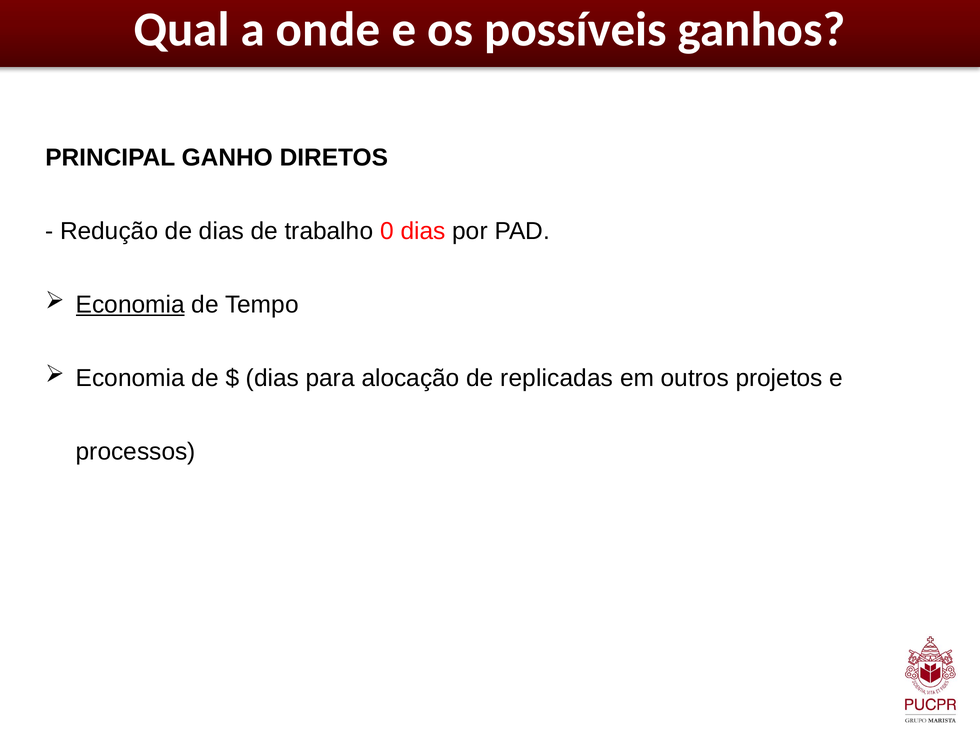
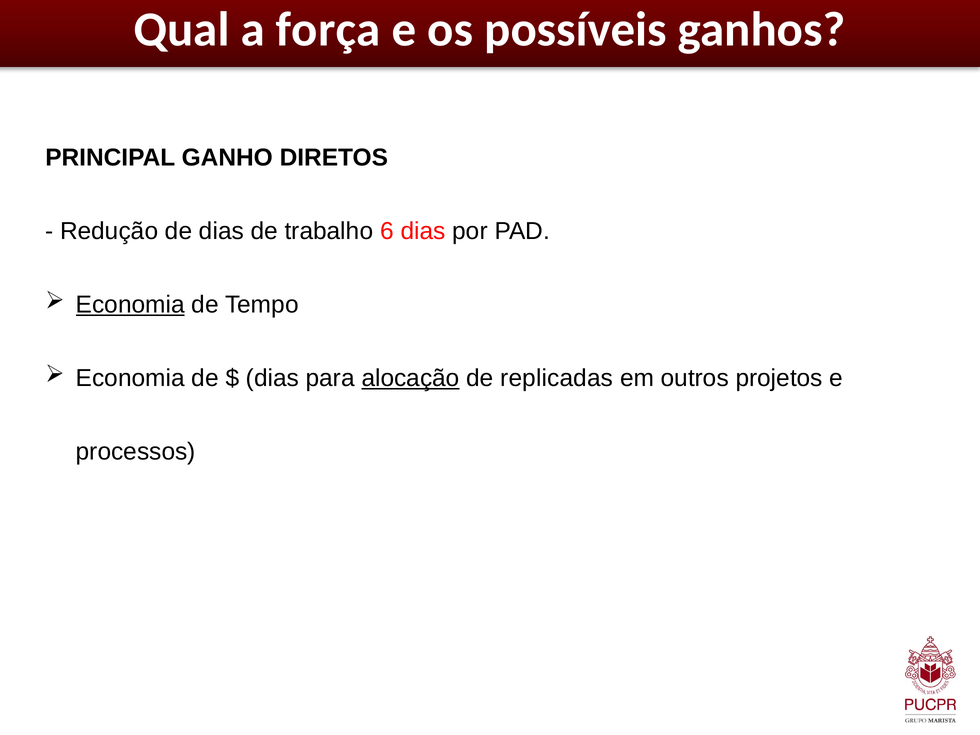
onde: onde -> força
0: 0 -> 6
alocação underline: none -> present
